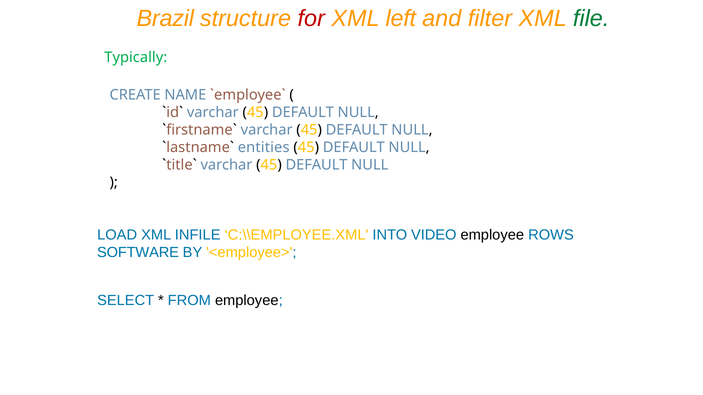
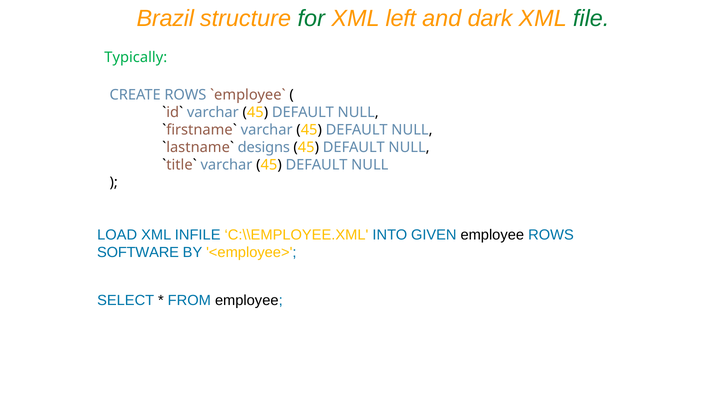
for colour: red -> green
filter: filter -> dark
CREATE NAME: NAME -> ROWS
entities: entities -> designs
VIDEO: VIDEO -> GIVEN
